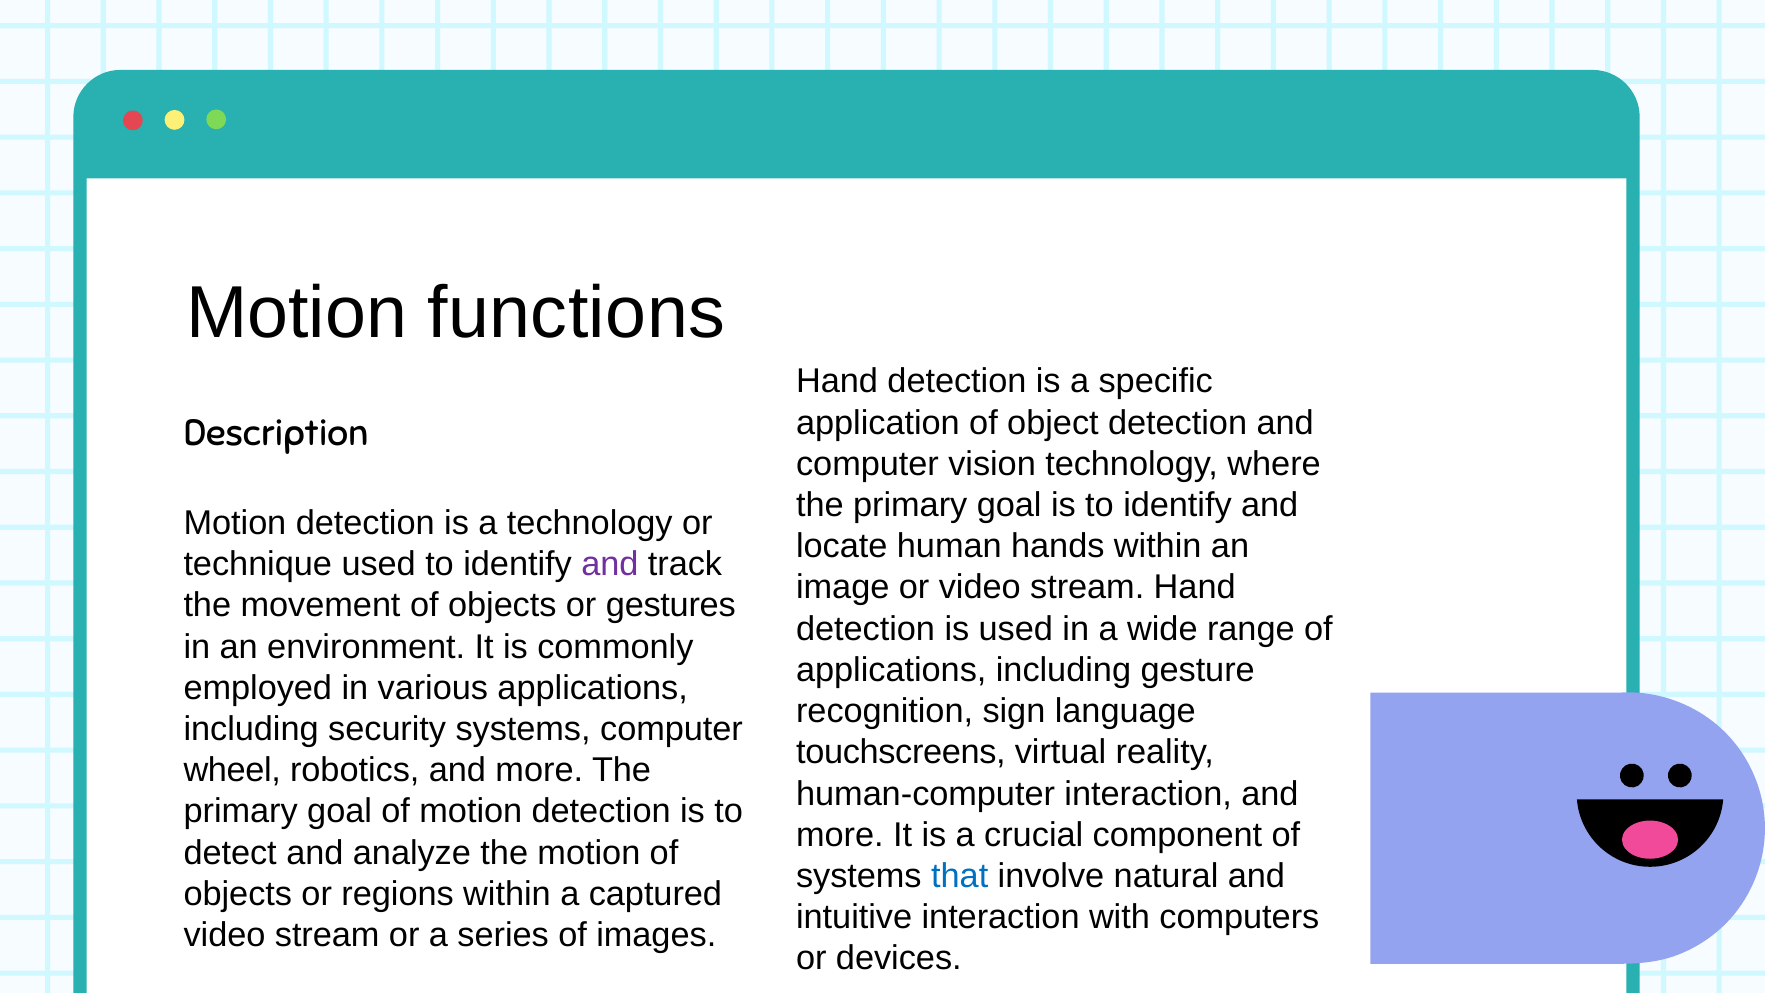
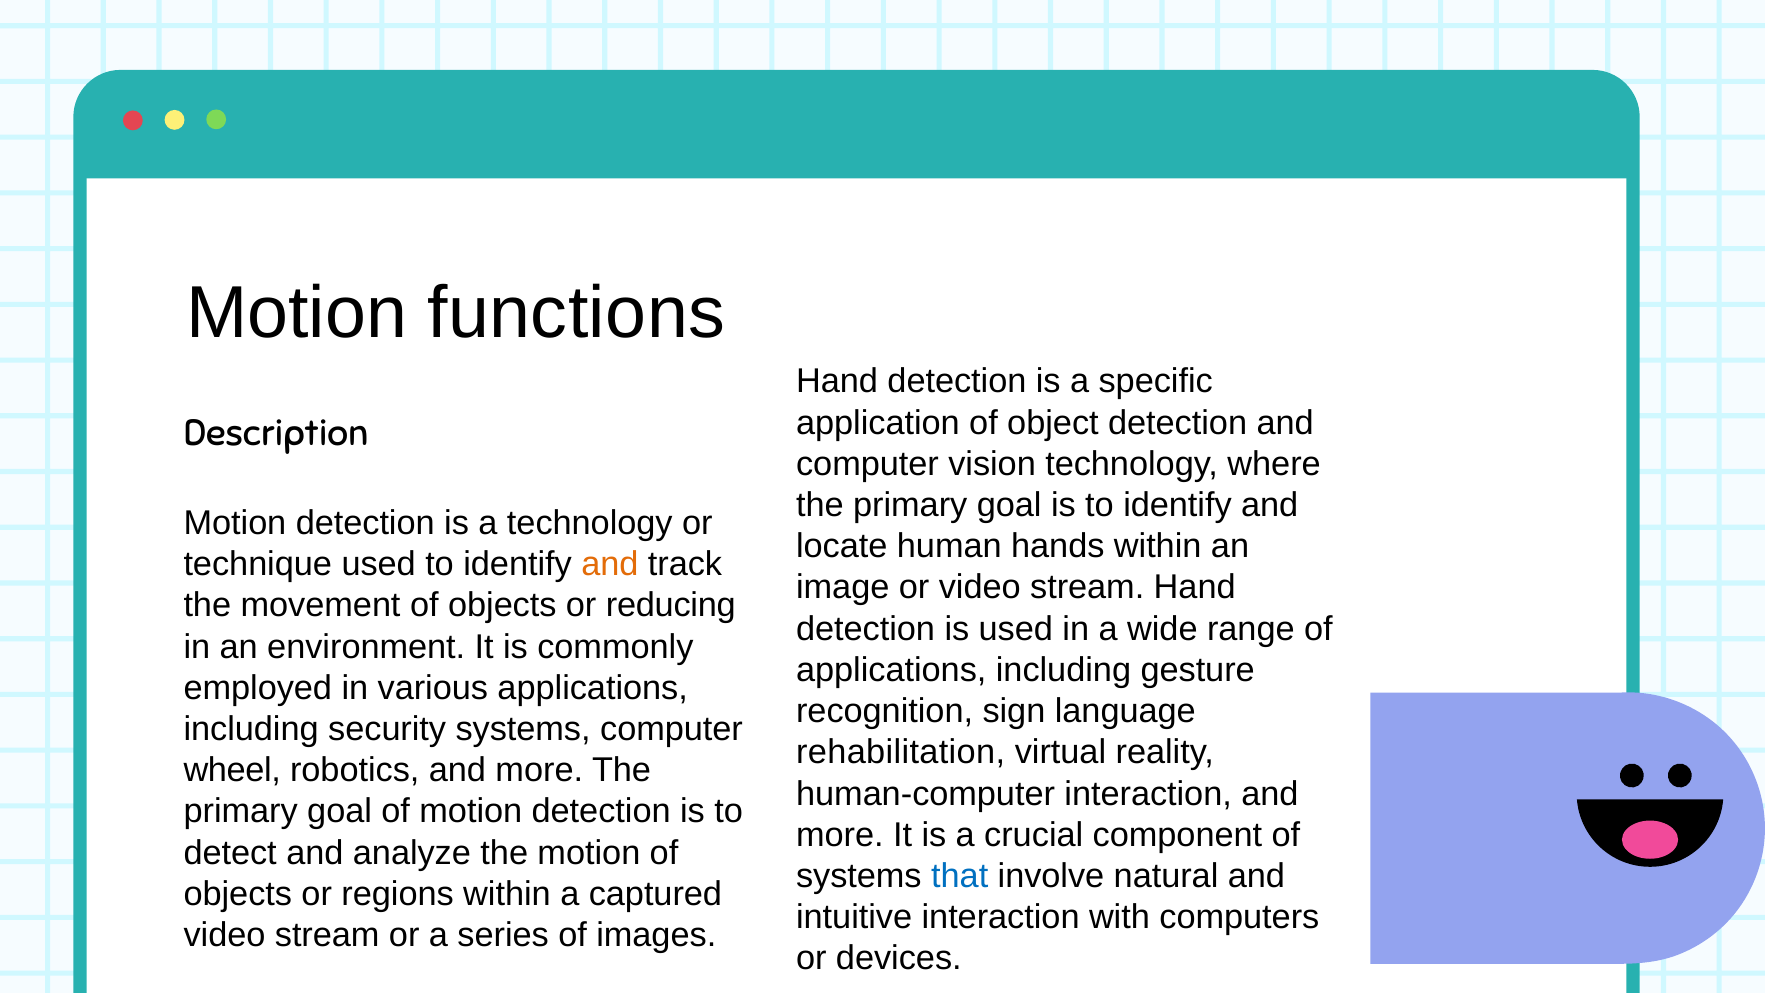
and at (610, 564) colour: purple -> orange
gestures: gestures -> reducing
touchscreens: touchscreens -> rehabilitation
